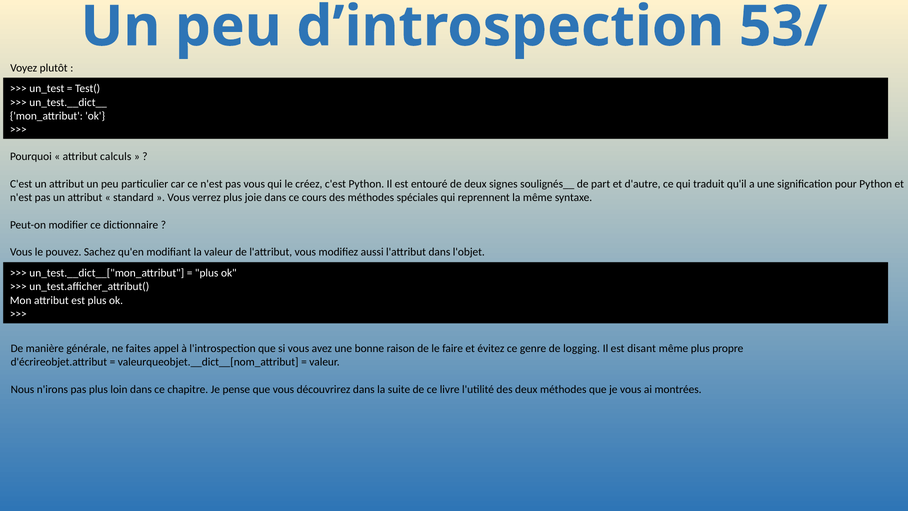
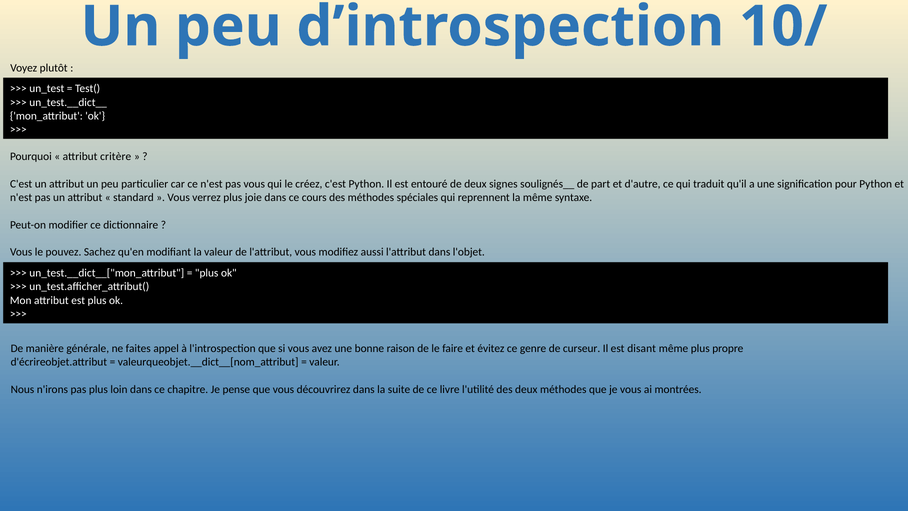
53/: 53/ -> 10/
calculs: calculs -> critère
logging: logging -> curseur
